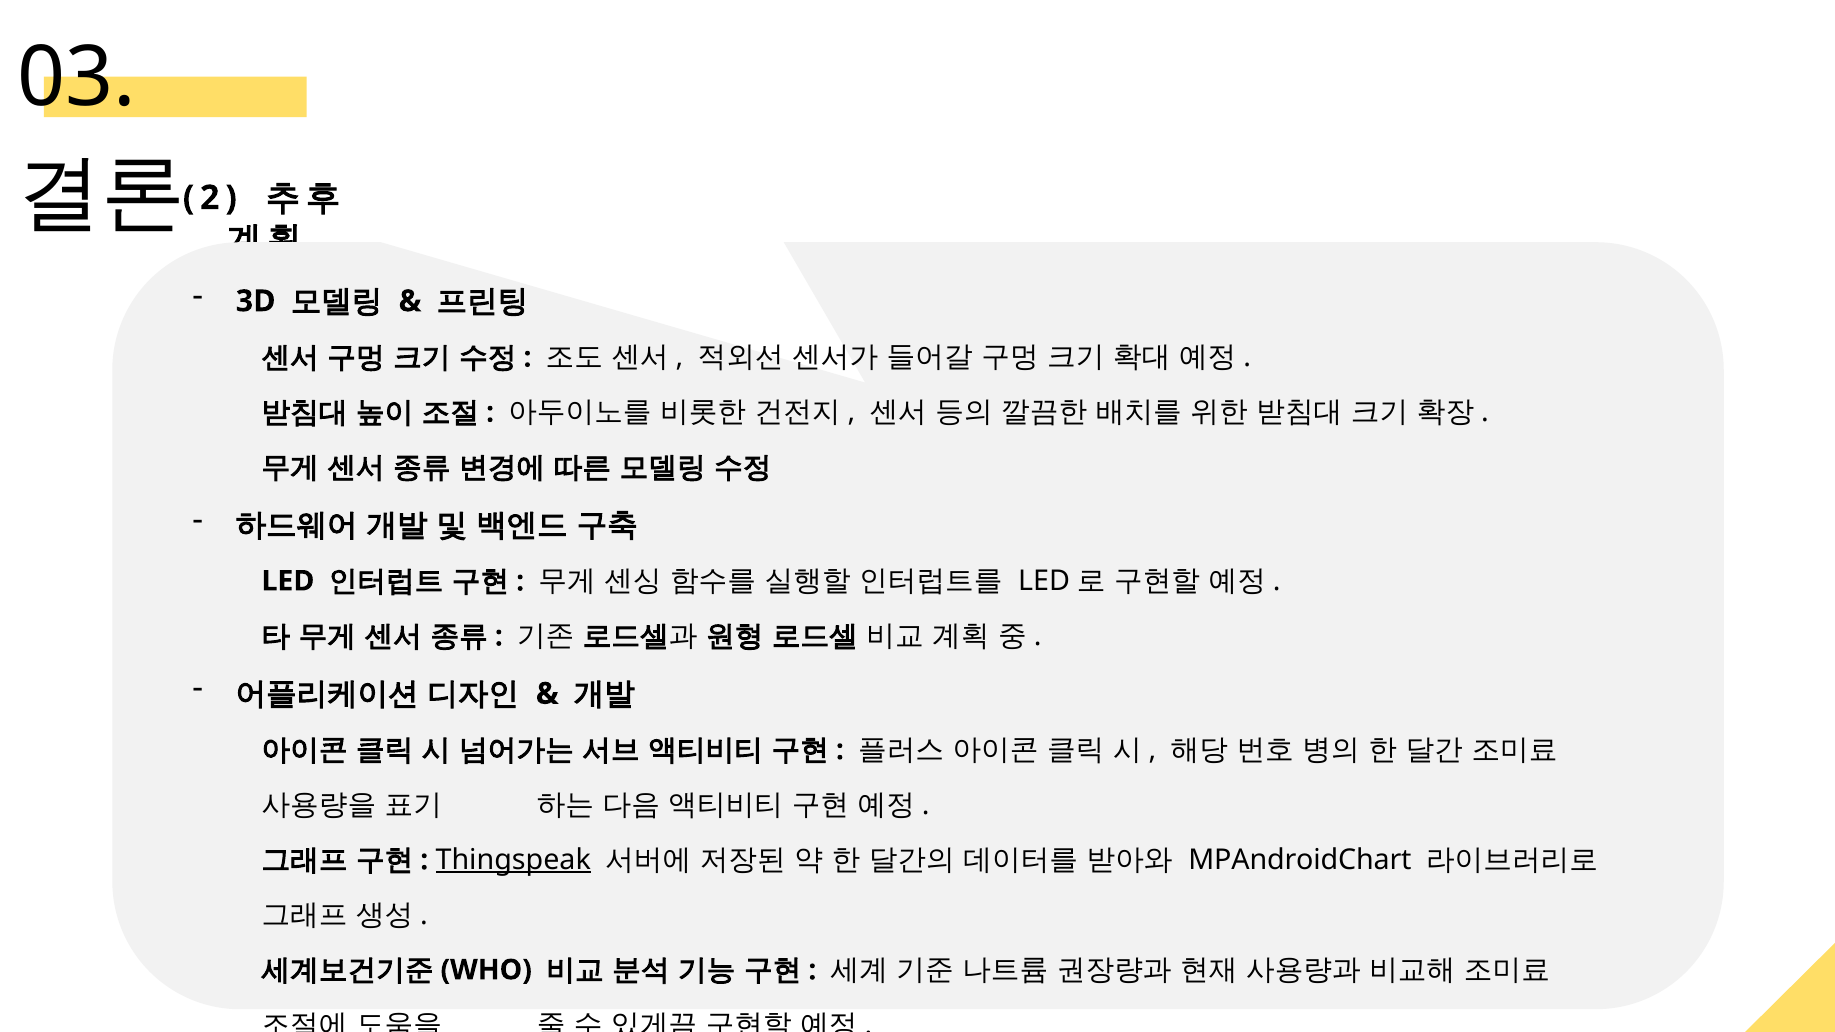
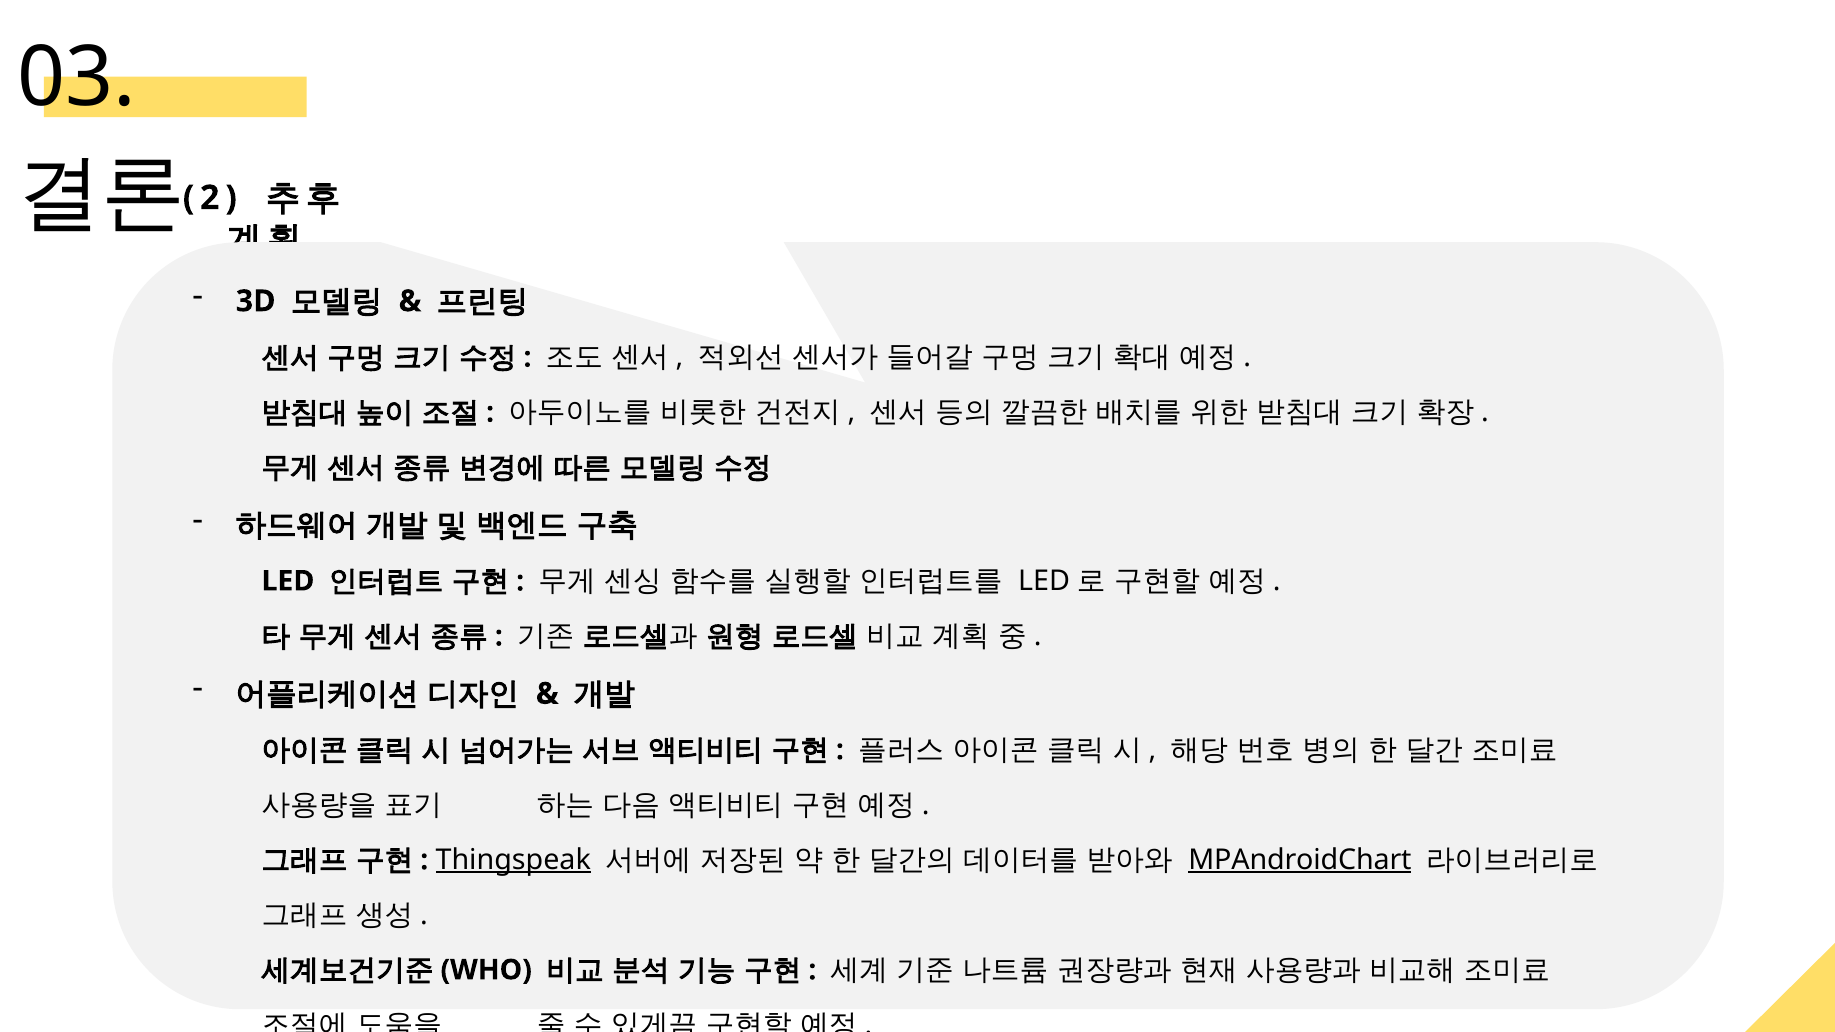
MPAndroidChart underline: none -> present
